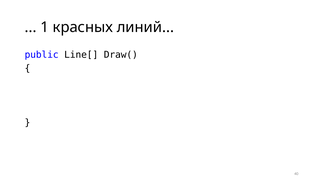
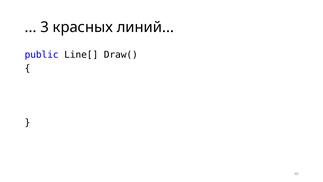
1: 1 -> 3
